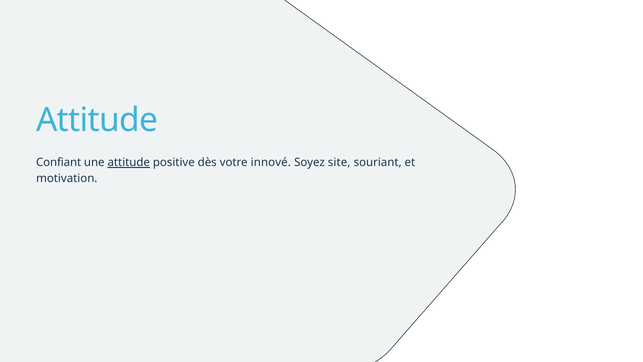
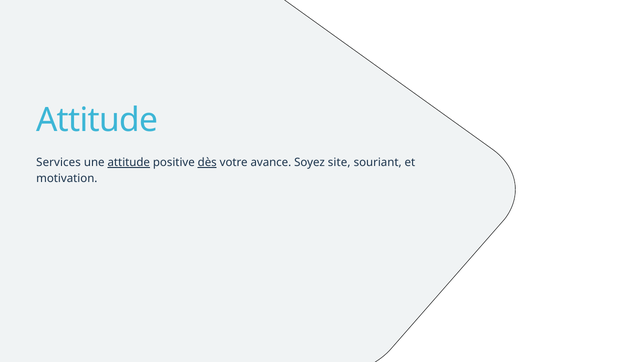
Confiant: Confiant -> Services
dès underline: none -> present
innové: innové -> avance
